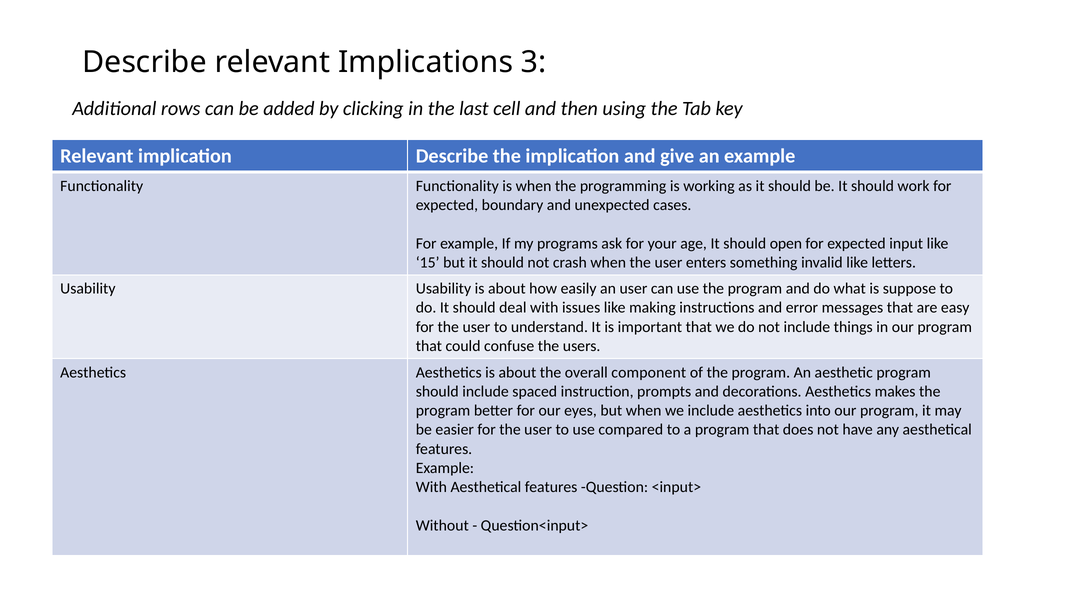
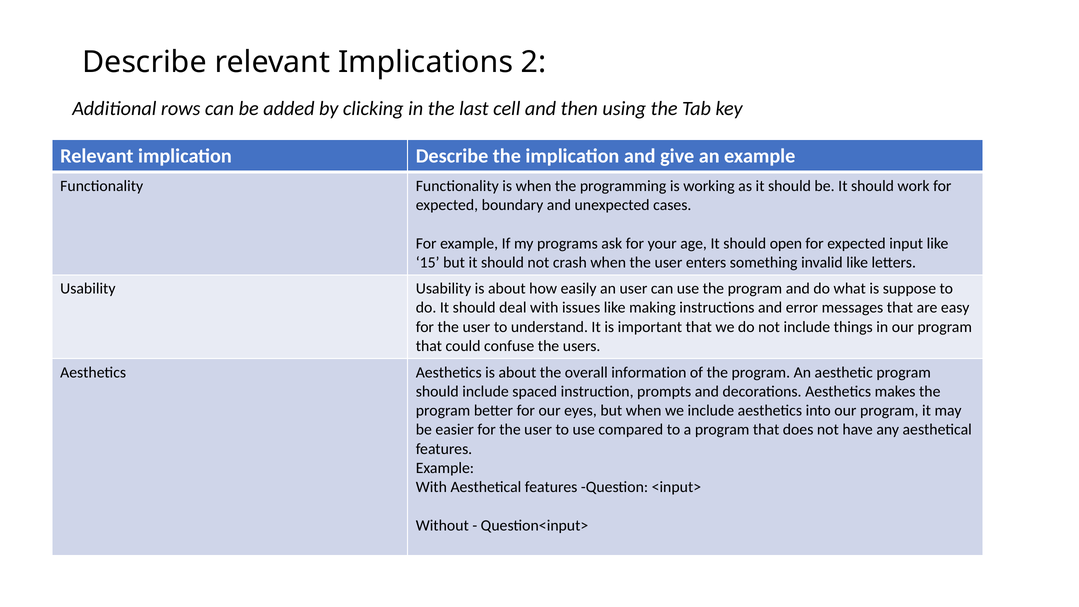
3: 3 -> 2
component: component -> information
